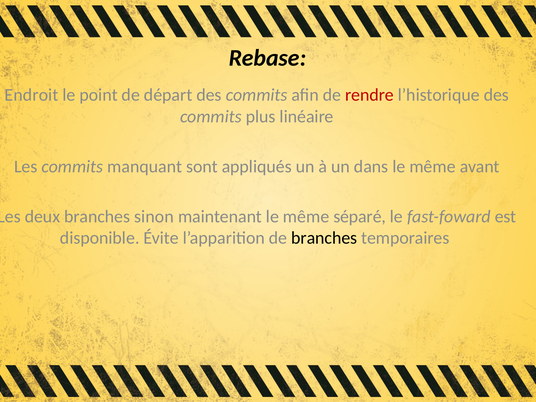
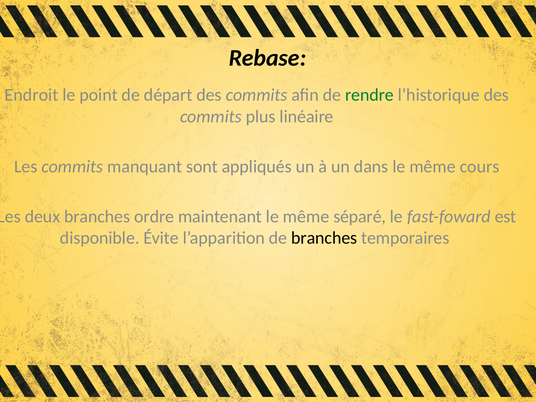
rendre colour: red -> green
avant: avant -> cours
sinon: sinon -> ordre
